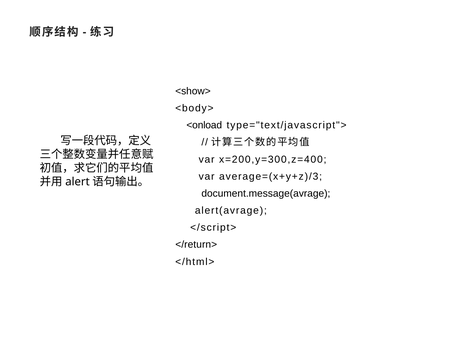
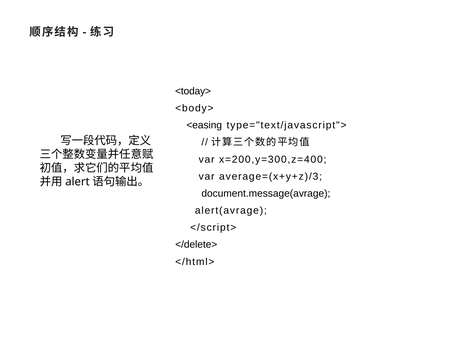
<show>: <show> -> <today>
<onload: <onload -> <easing
</return>: </return> -> </delete>
